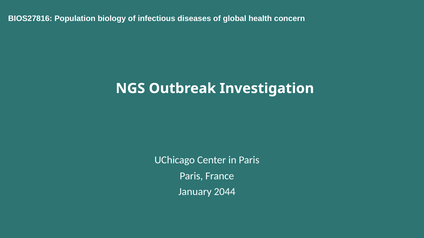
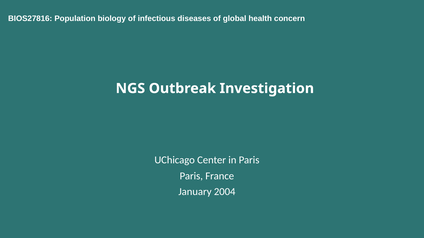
2044: 2044 -> 2004
